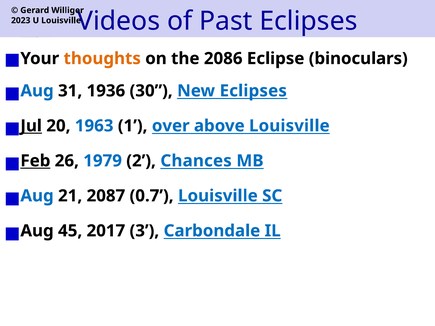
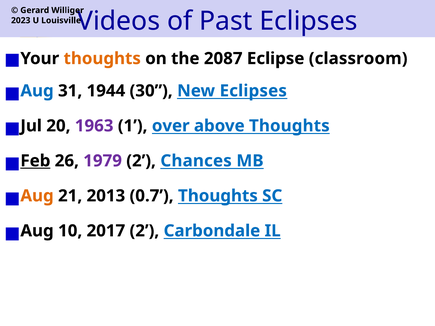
2086: 2086 -> 2087
binoculars: binoculars -> classroom
1936: 1936 -> 1944
Jul underline: present -> none
1963 colour: blue -> purple
above Louisville: Louisville -> Thoughts
1979 colour: blue -> purple
Aug at (37, 196) colour: blue -> orange
2087: 2087 -> 2013
0.7 Louisville: Louisville -> Thoughts
45: 45 -> 10
2017 3: 3 -> 2
